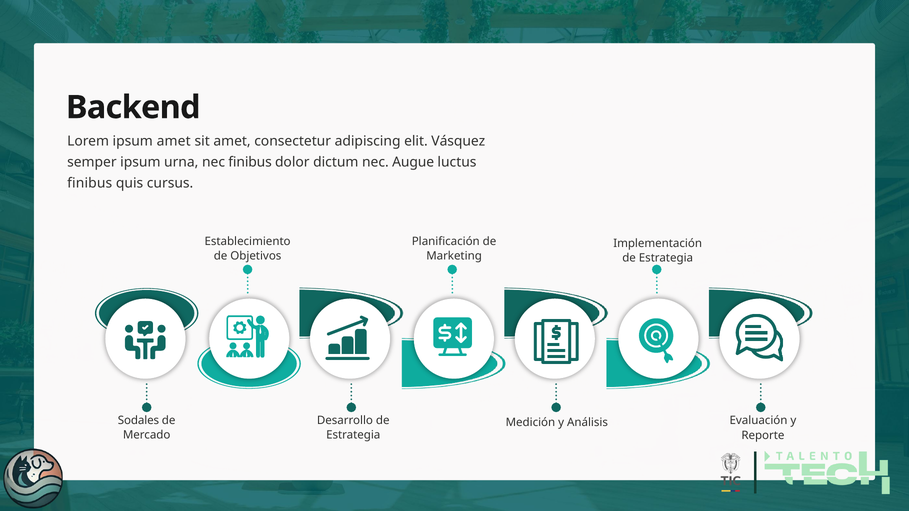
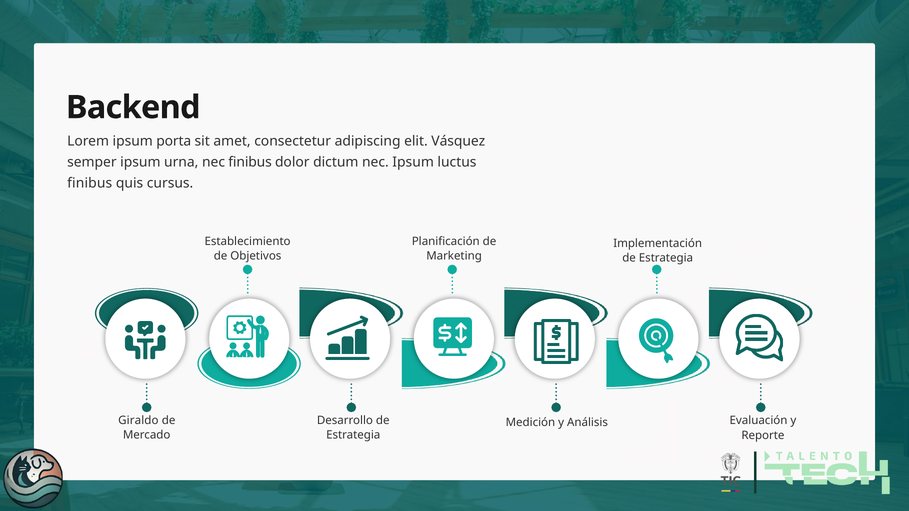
ipsum amet: amet -> porta
nec Augue: Augue -> Ipsum
Sodales: Sodales -> Giraldo
